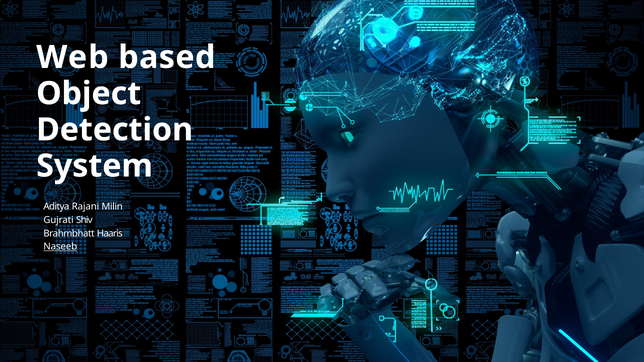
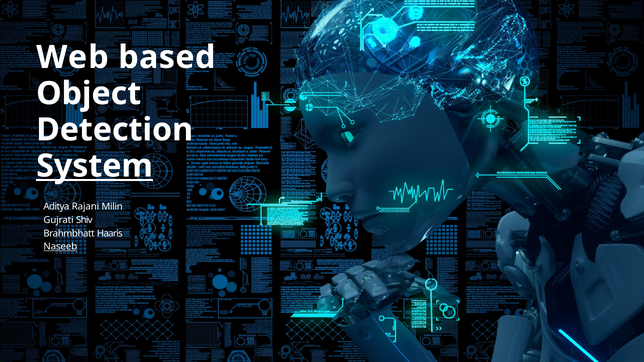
System underline: none -> present
